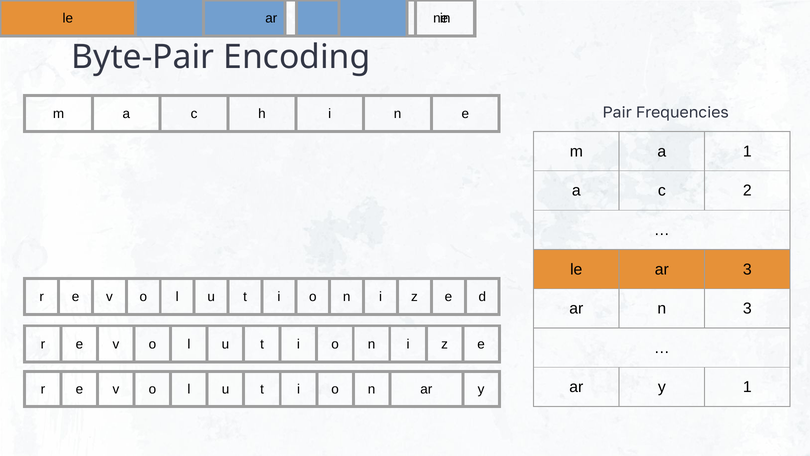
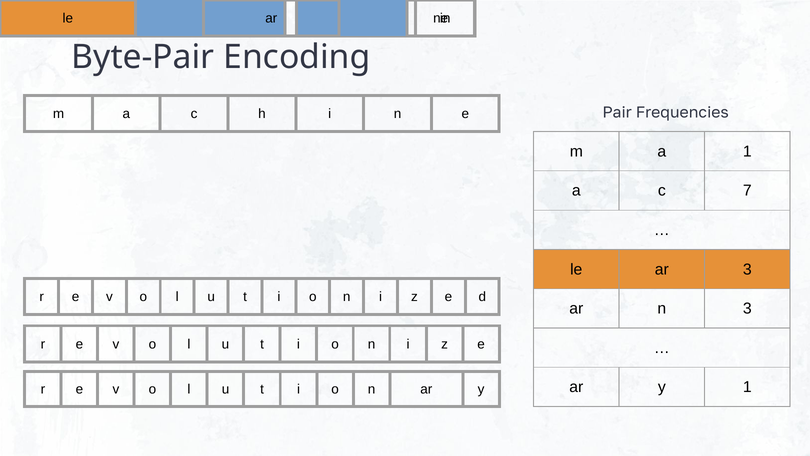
2: 2 -> 7
